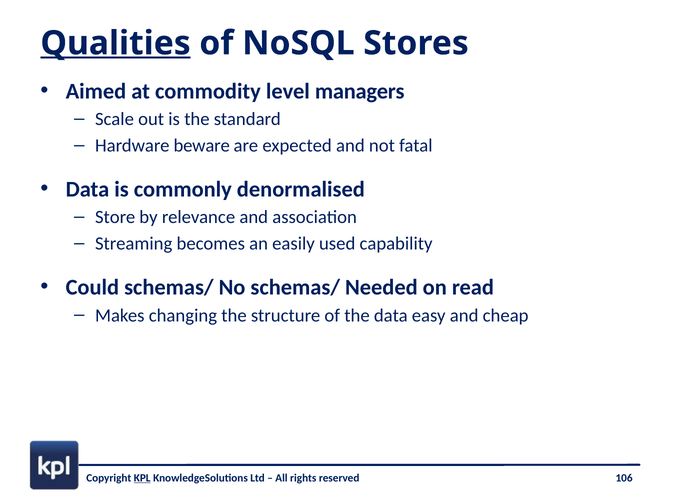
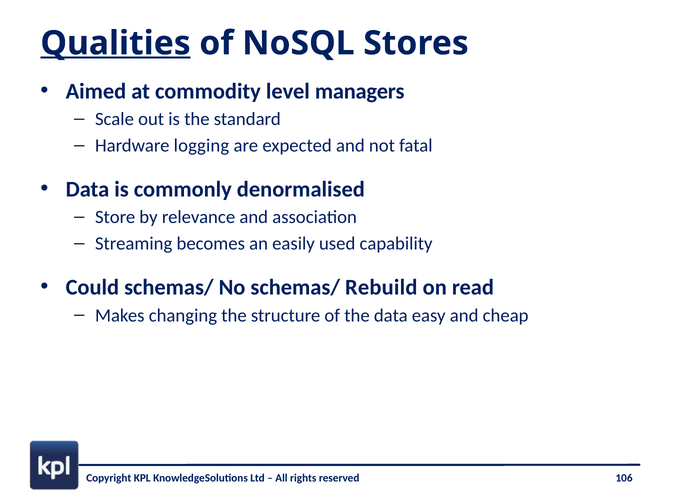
beware: beware -> logging
Needed: Needed -> Rebuild
KPL underline: present -> none
